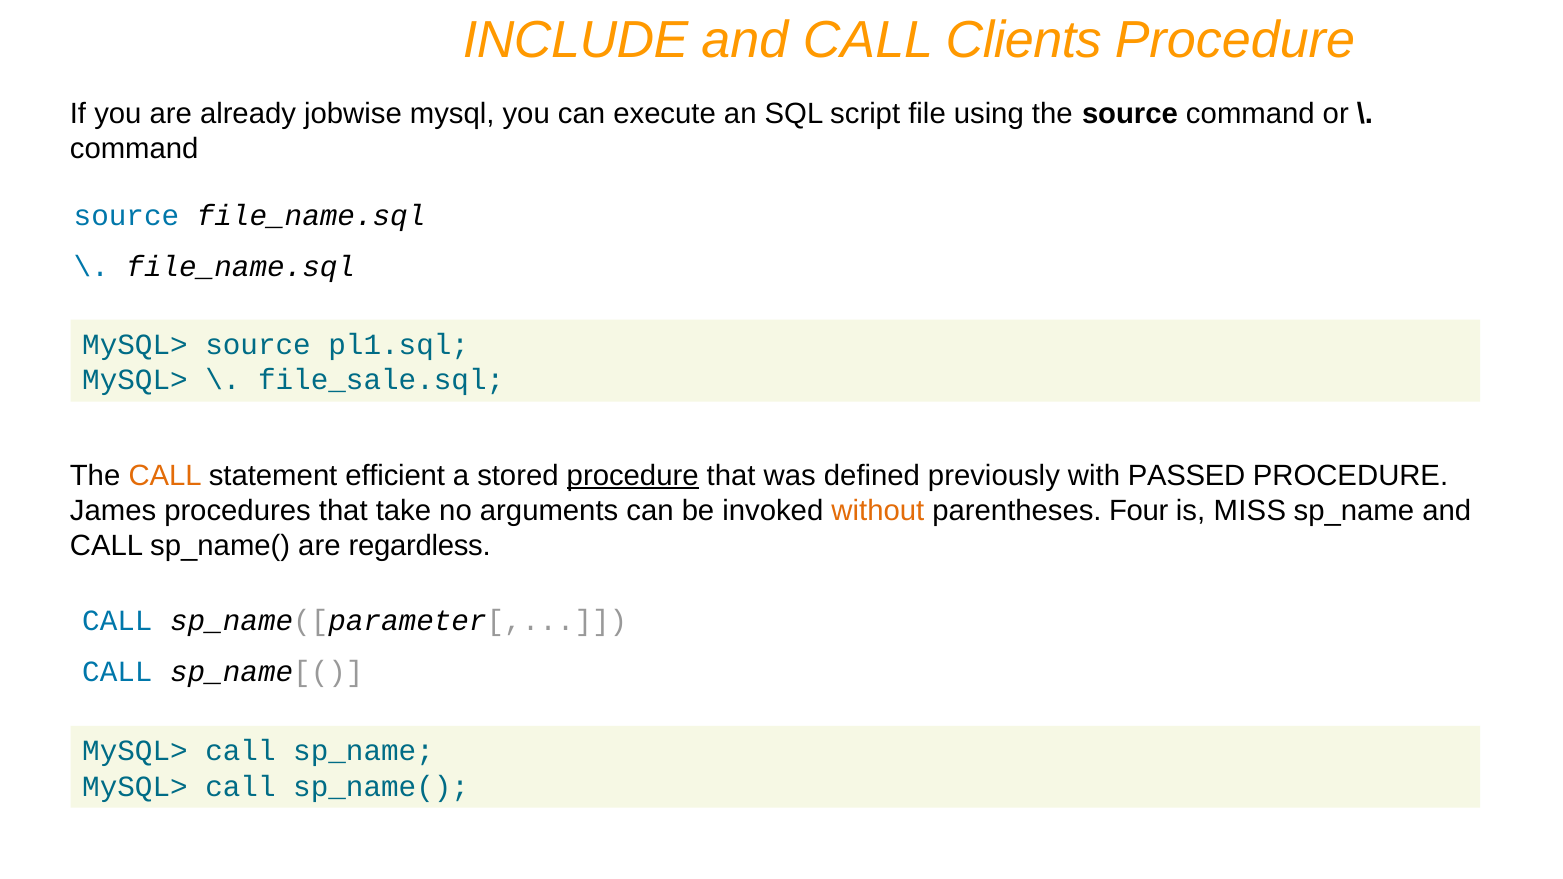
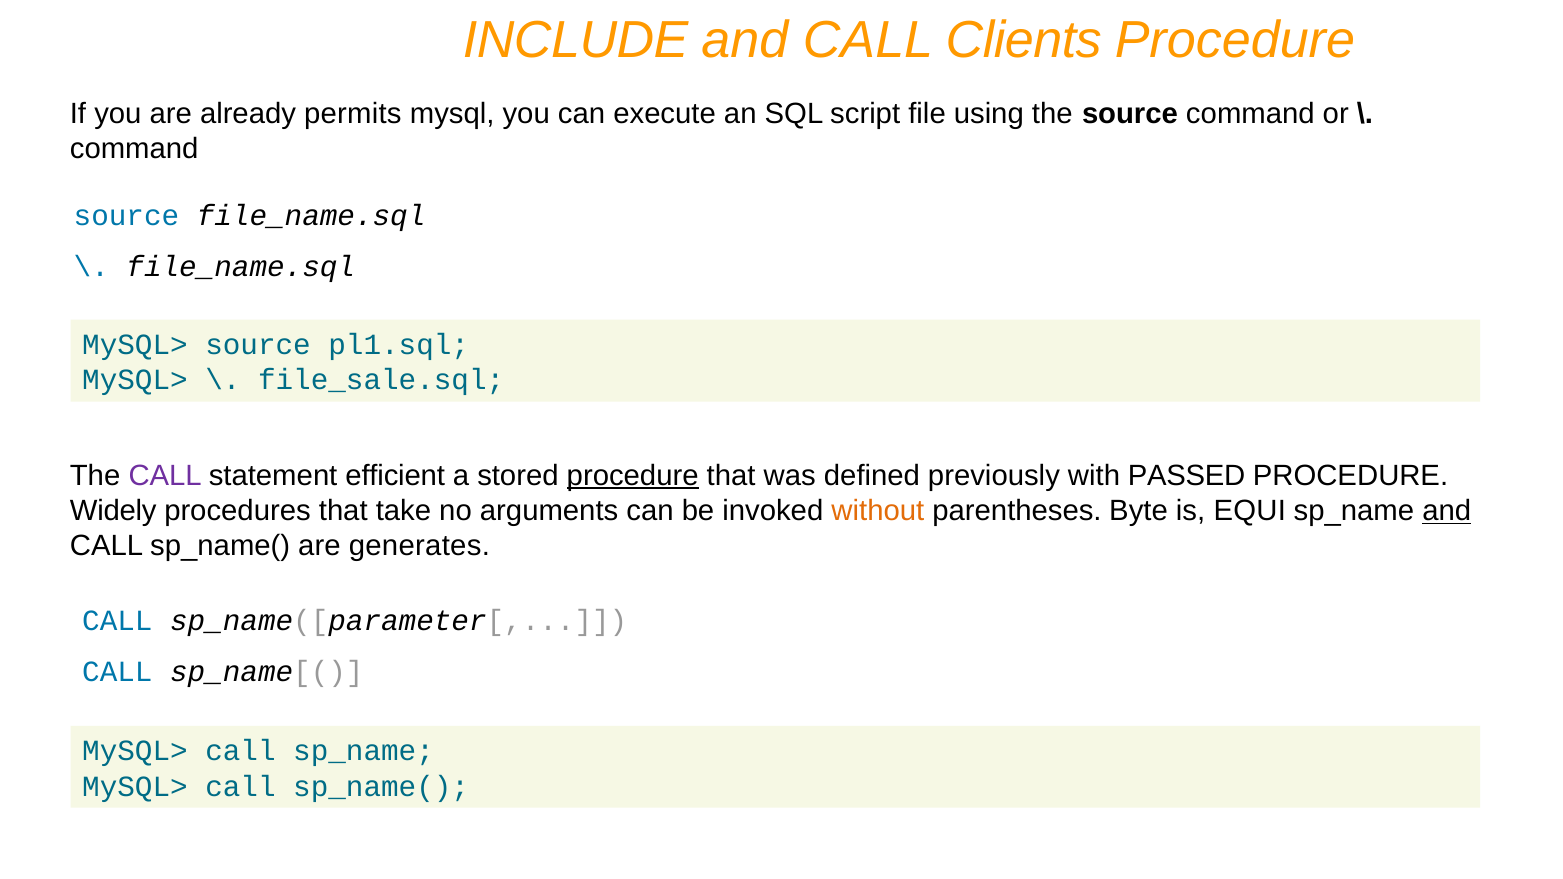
jobwise: jobwise -> permits
CALL at (165, 476) colour: orange -> purple
James: James -> Widely
Four: Four -> Byte
MISS: MISS -> EQUI
and at (1447, 511) underline: none -> present
regardless: regardless -> generates
